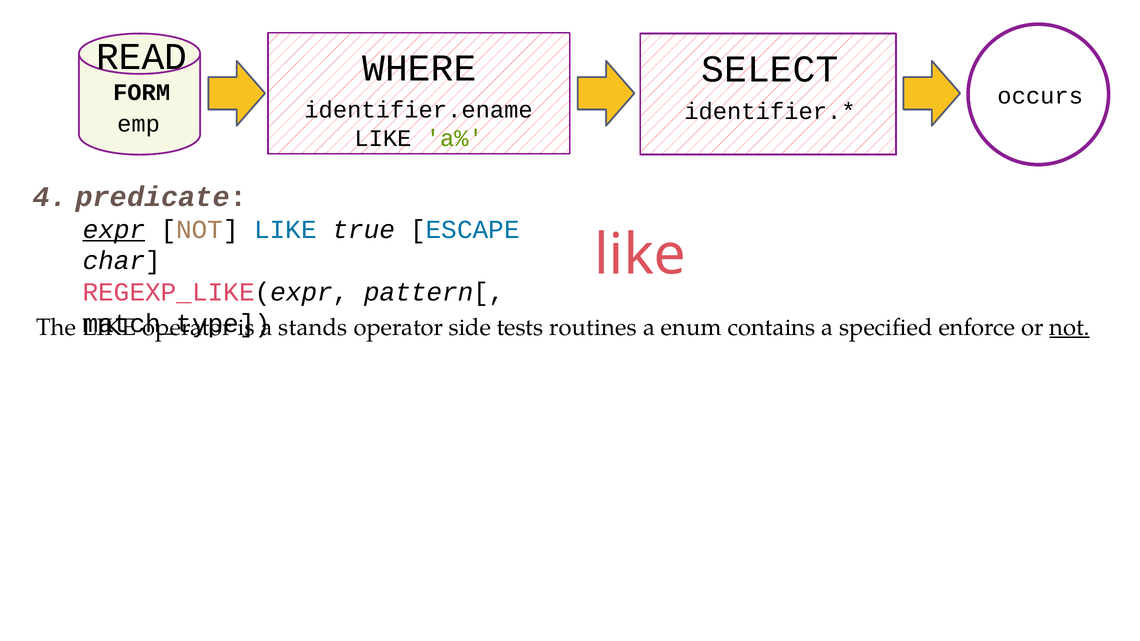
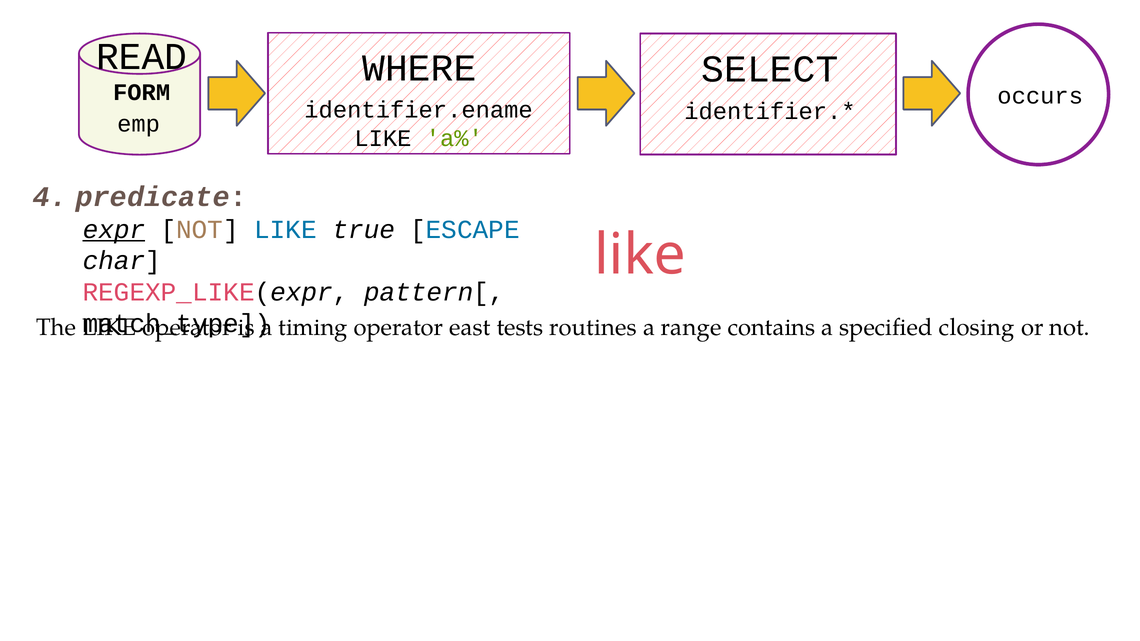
stands: stands -> timing
side: side -> east
enum: enum -> range
enforce: enforce -> closing
not at (1070, 327) underline: present -> none
